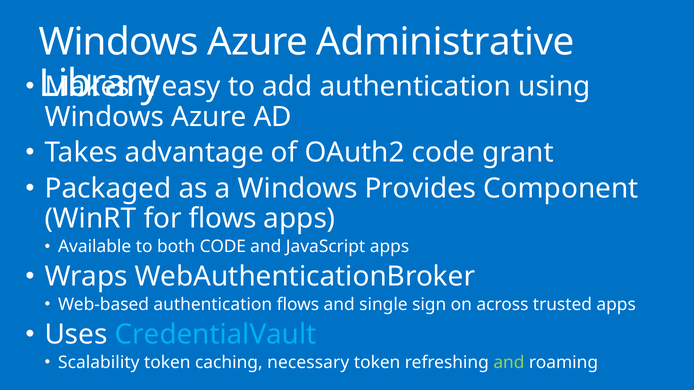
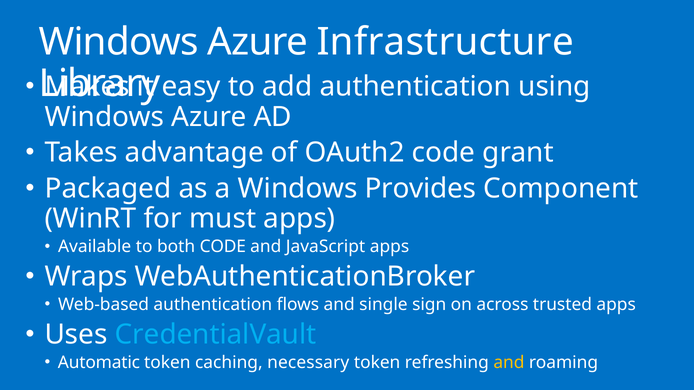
Administrative: Administrative -> Infrastructure
for flows: flows -> must
Scalability: Scalability -> Automatic
and at (509, 363) colour: light green -> yellow
